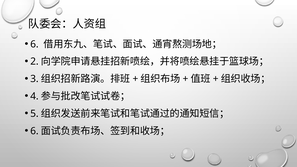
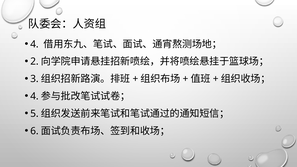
6 at (34, 44): 6 -> 4
